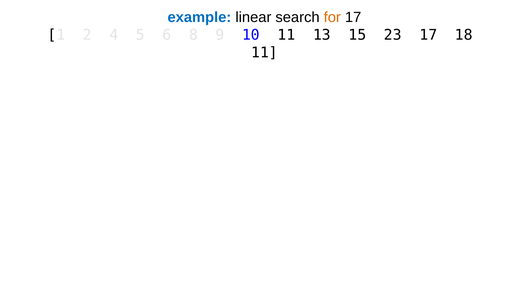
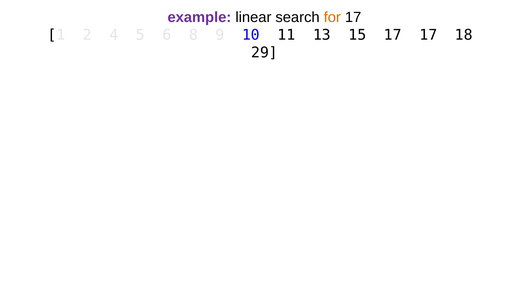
example colour: blue -> purple
15 23: 23 -> 17
11 at (265, 53): 11 -> 29
